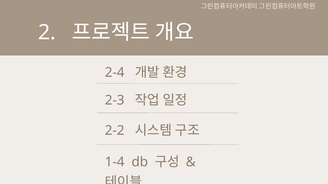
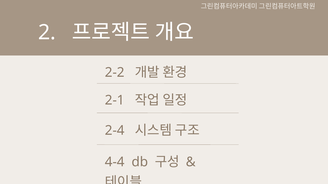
2-4: 2-4 -> 2-2
2-3: 2-3 -> 2-1
2-2: 2-2 -> 2-4
1-4: 1-4 -> 4-4
